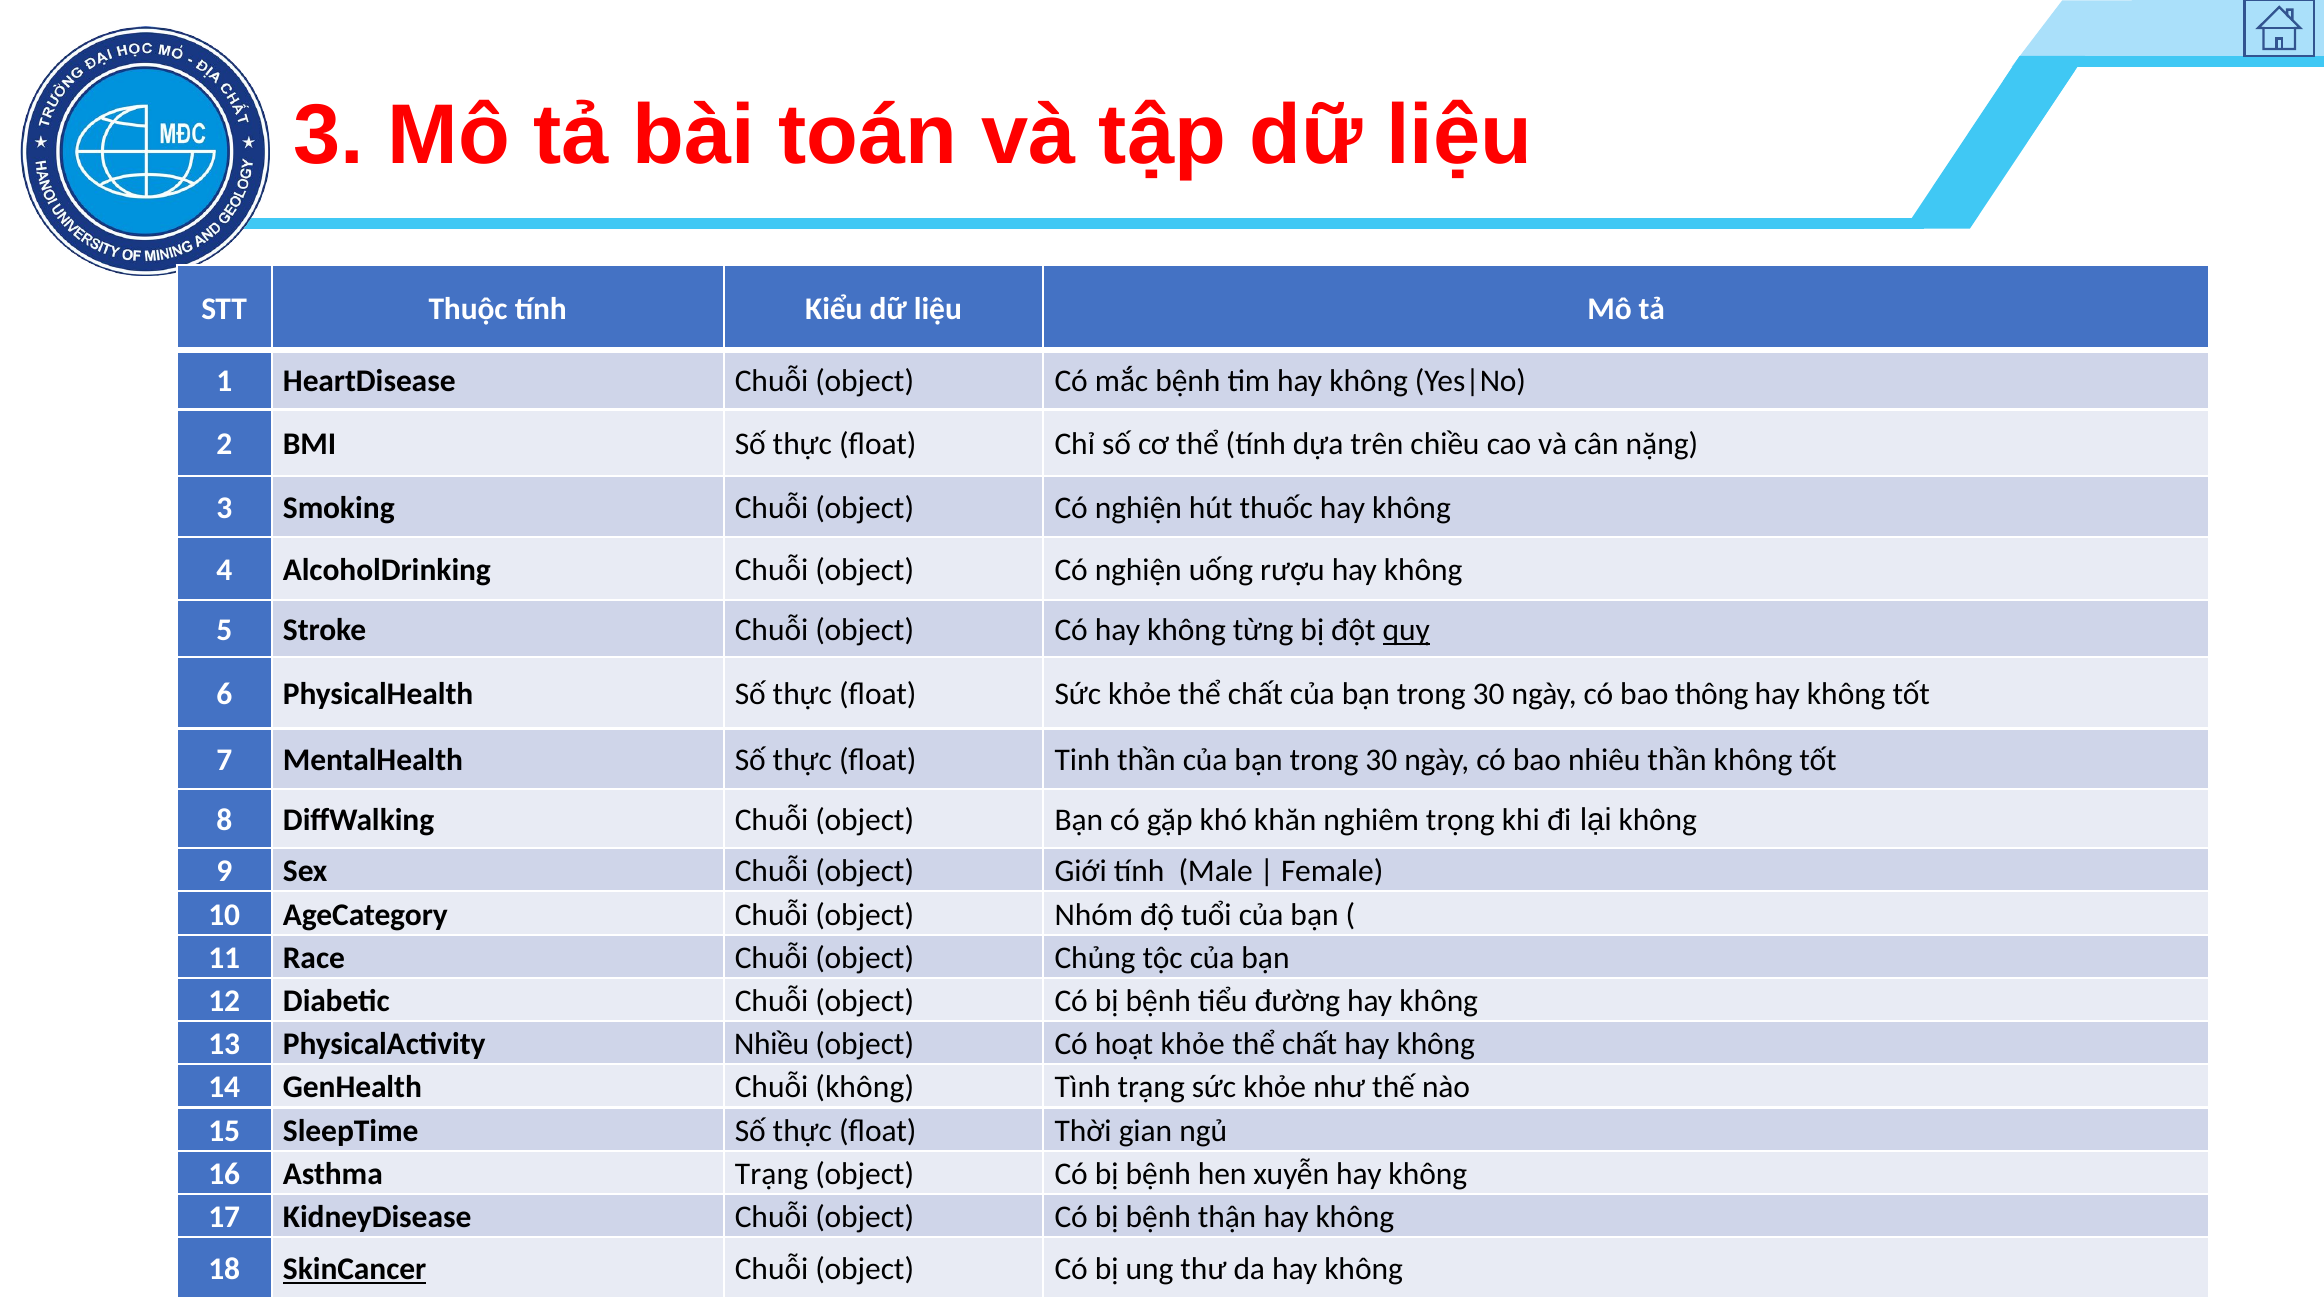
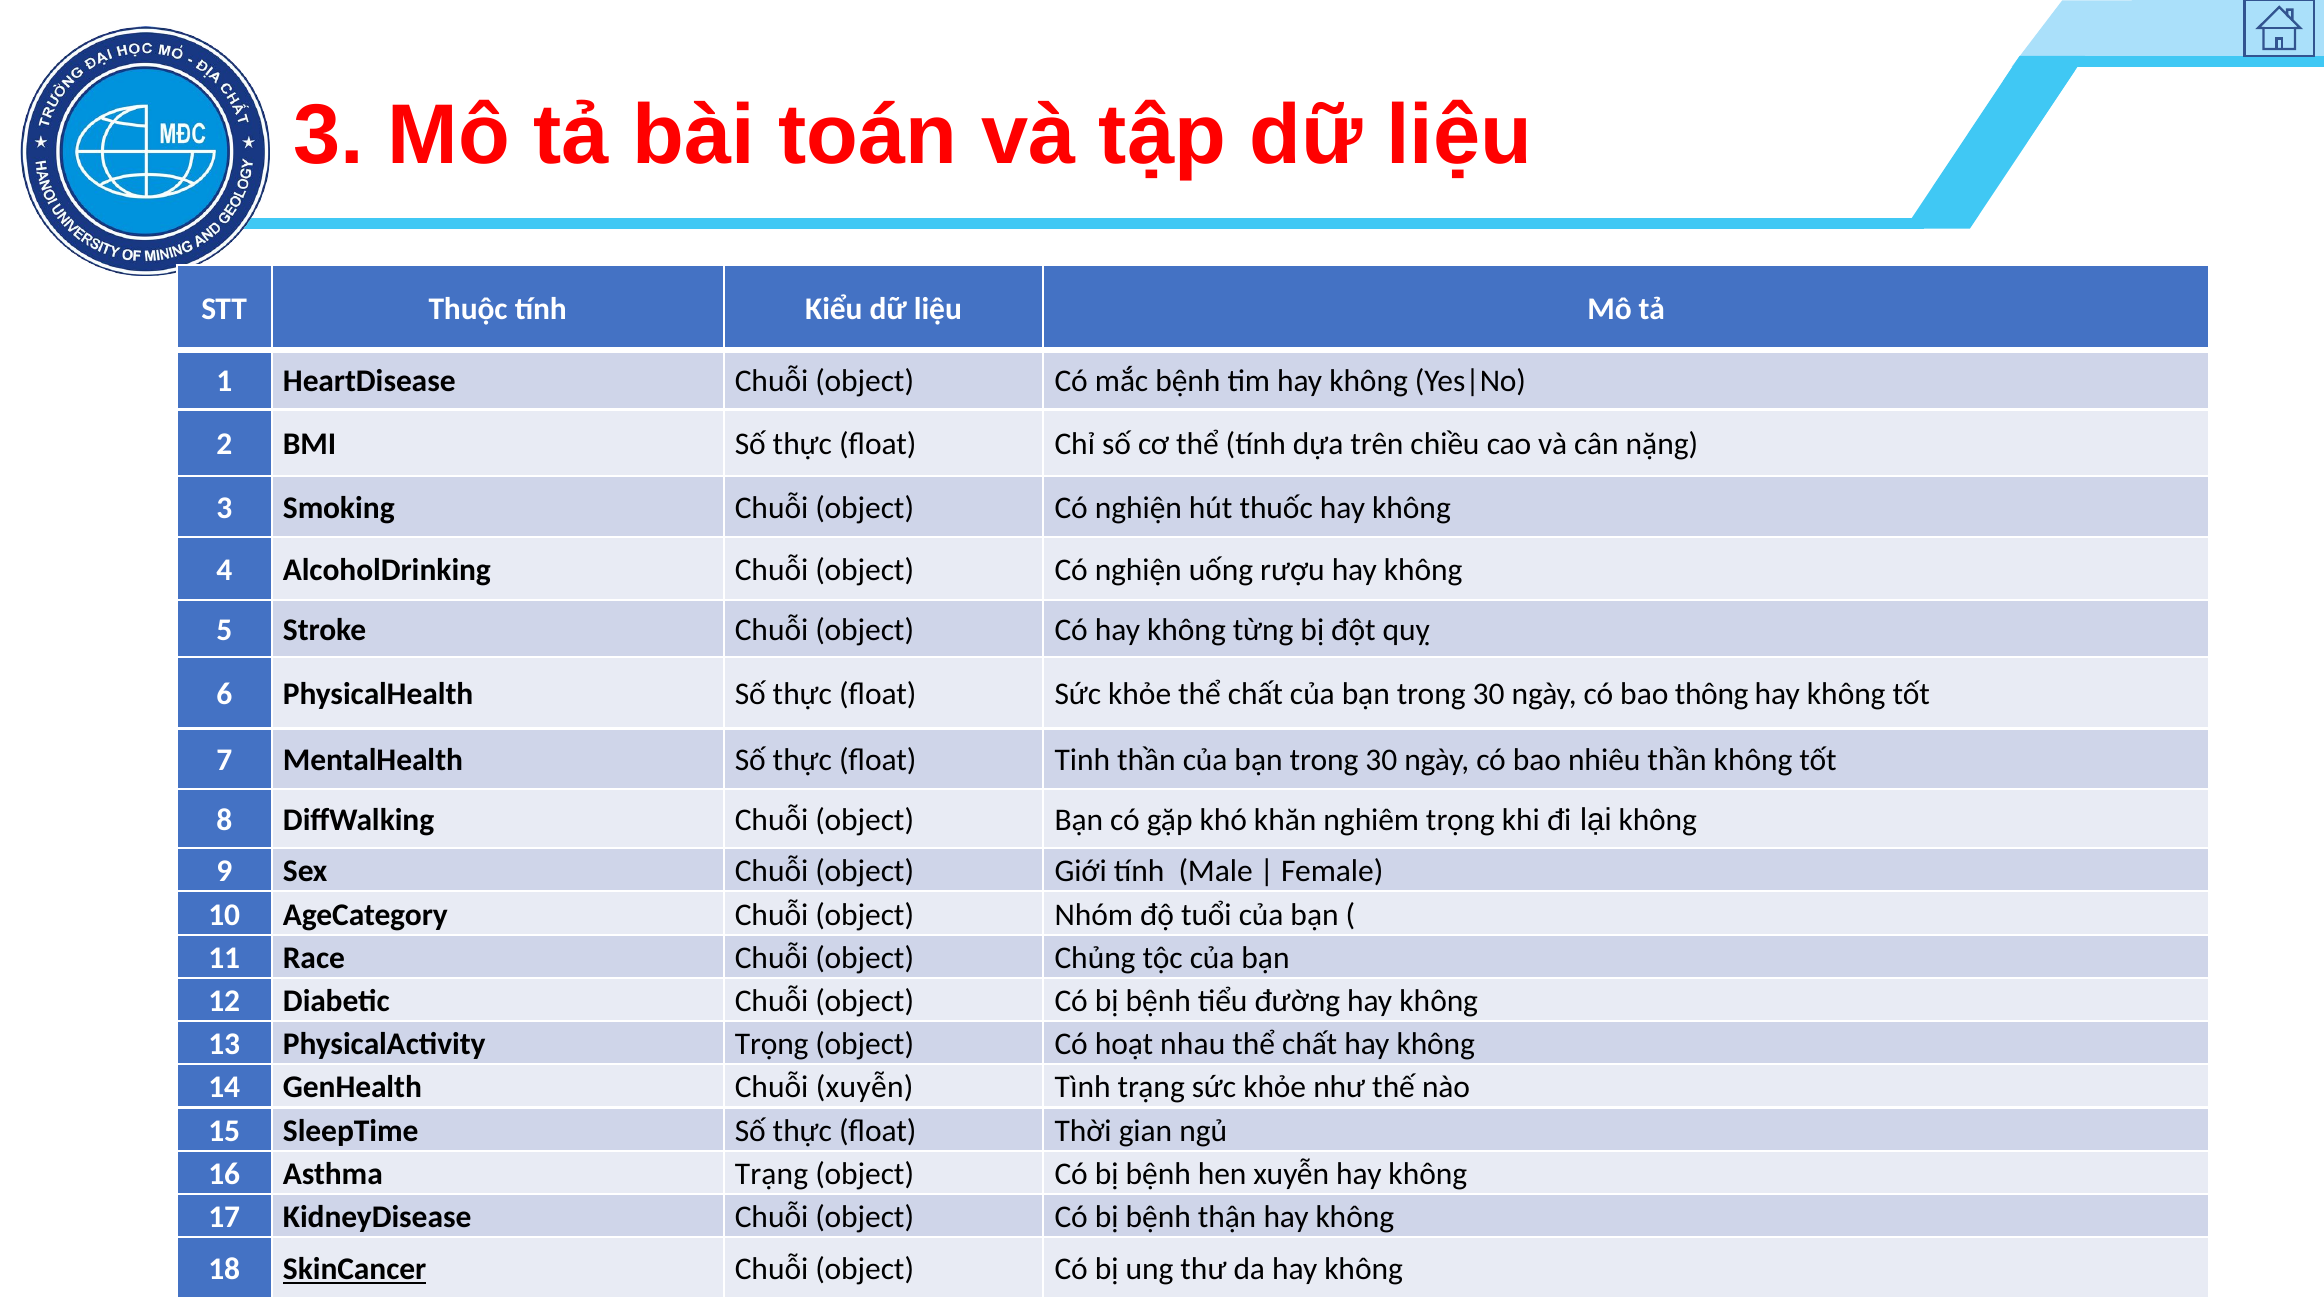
quỵ underline: present -> none
PhysicalActivity Nhiều: Nhiều -> Trọng
hoạt khỏe: khỏe -> nhau
Chuỗi không: không -> xuyễn
